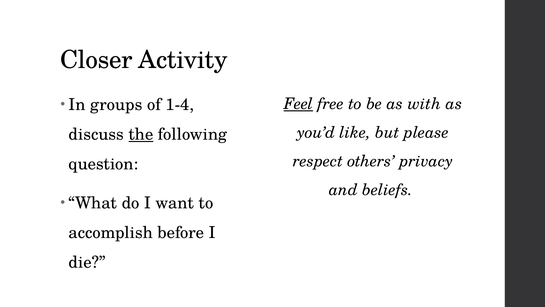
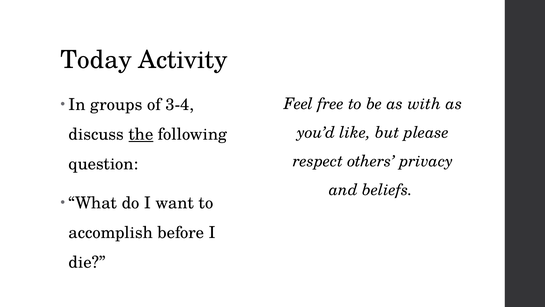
Closer: Closer -> Today
1-4: 1-4 -> 3-4
Feel underline: present -> none
